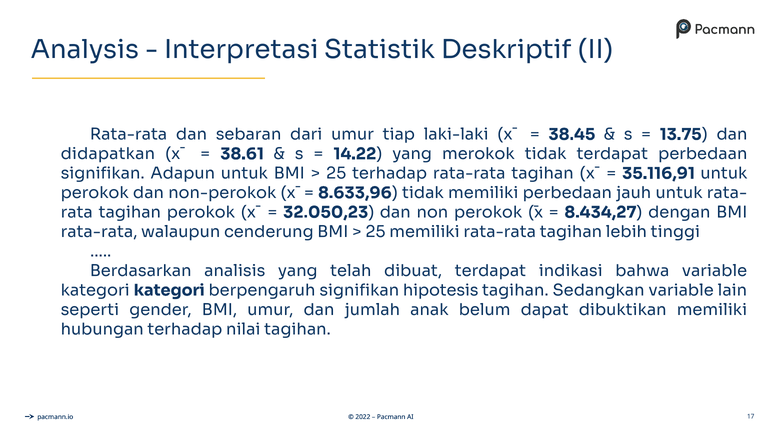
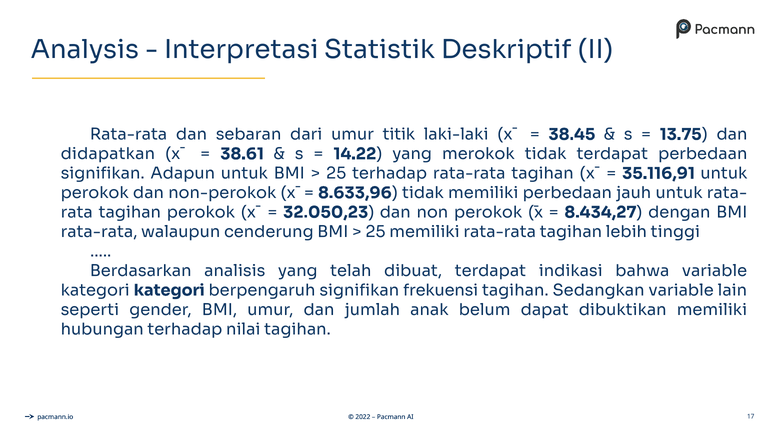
tiap: tiap -> titik
hipotesis: hipotesis -> frekuensi
